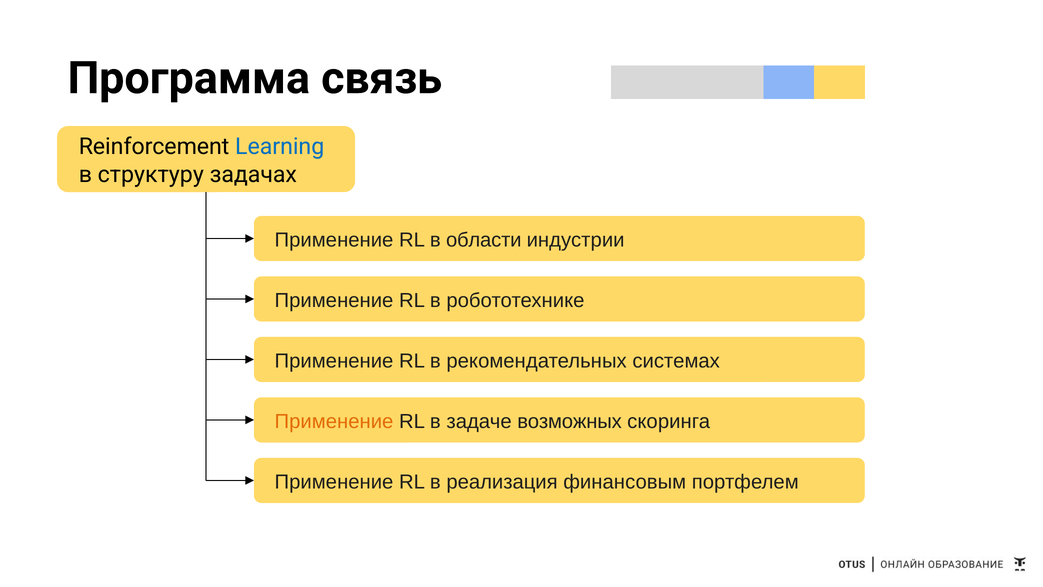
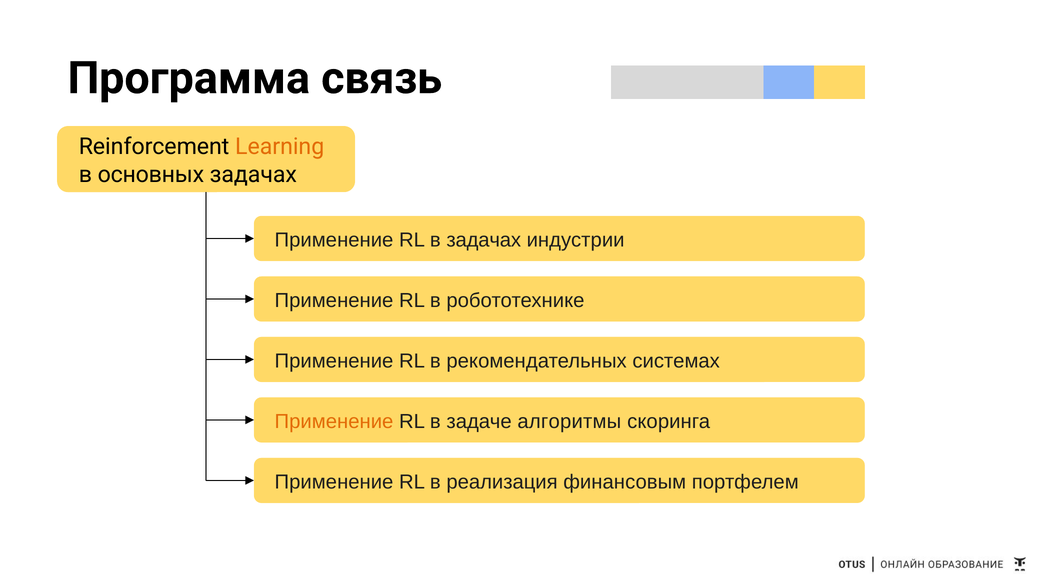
Learning colour: blue -> orange
структуру: структуру -> основных
в области: области -> задачах
возможных: возможных -> алгоритмы
